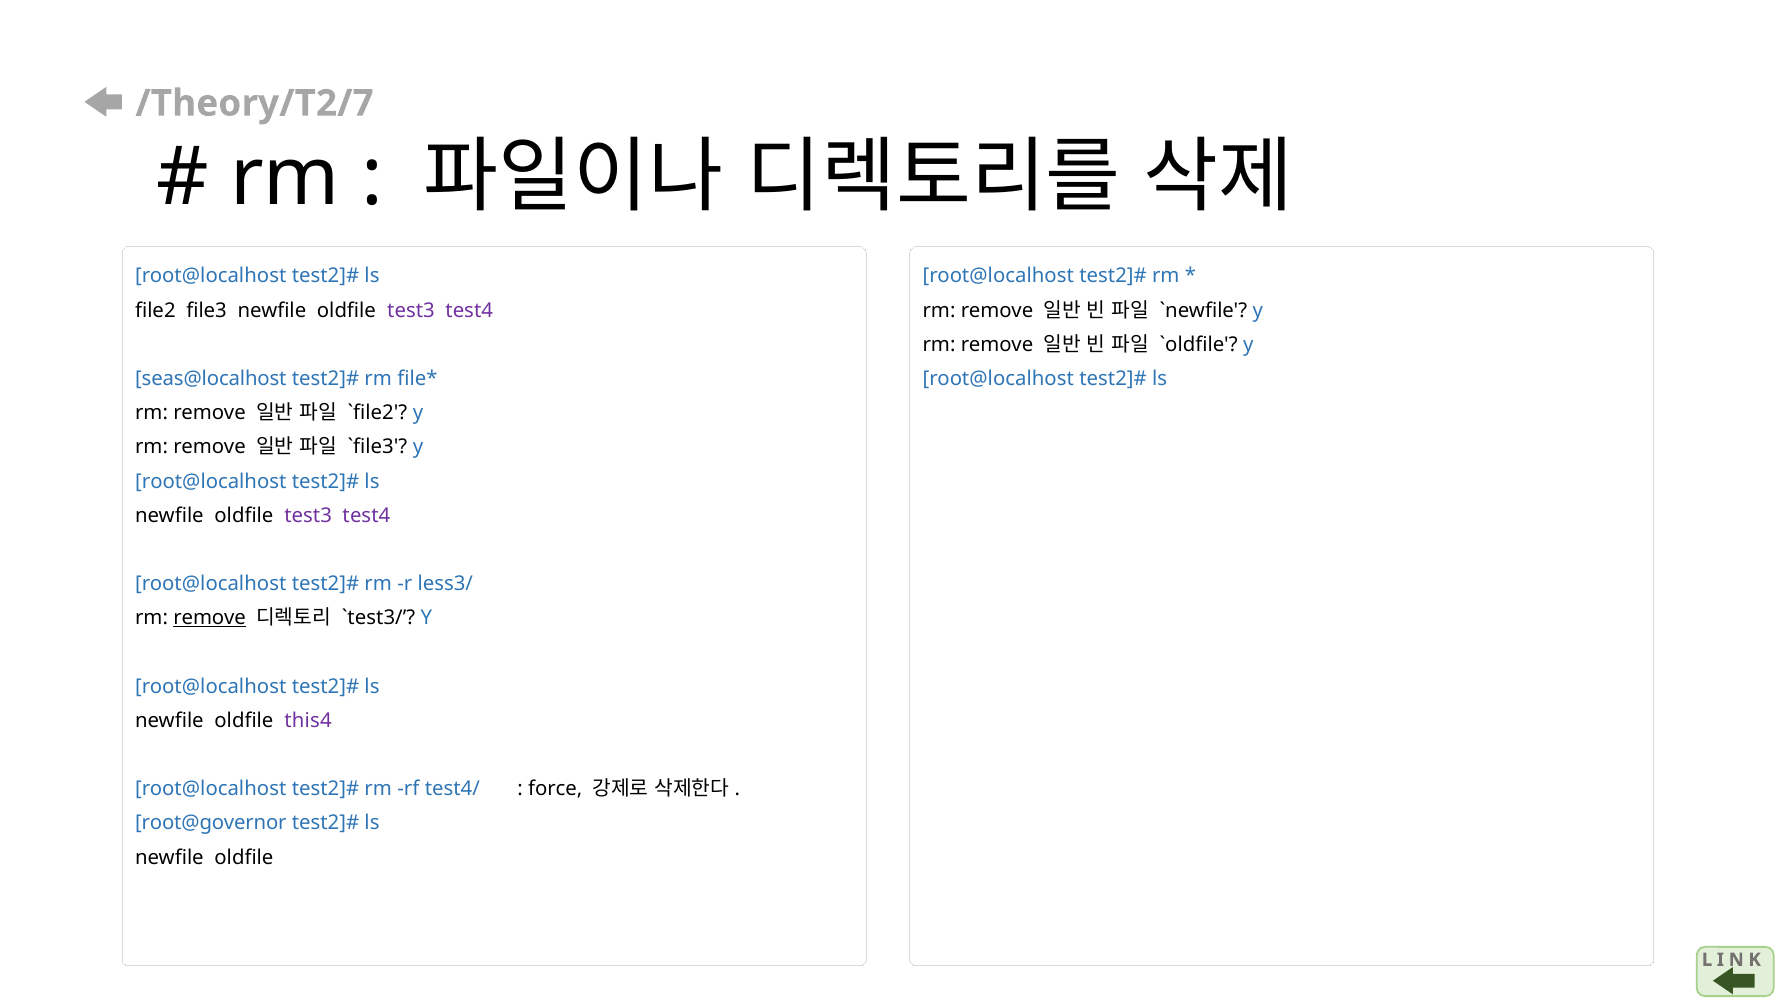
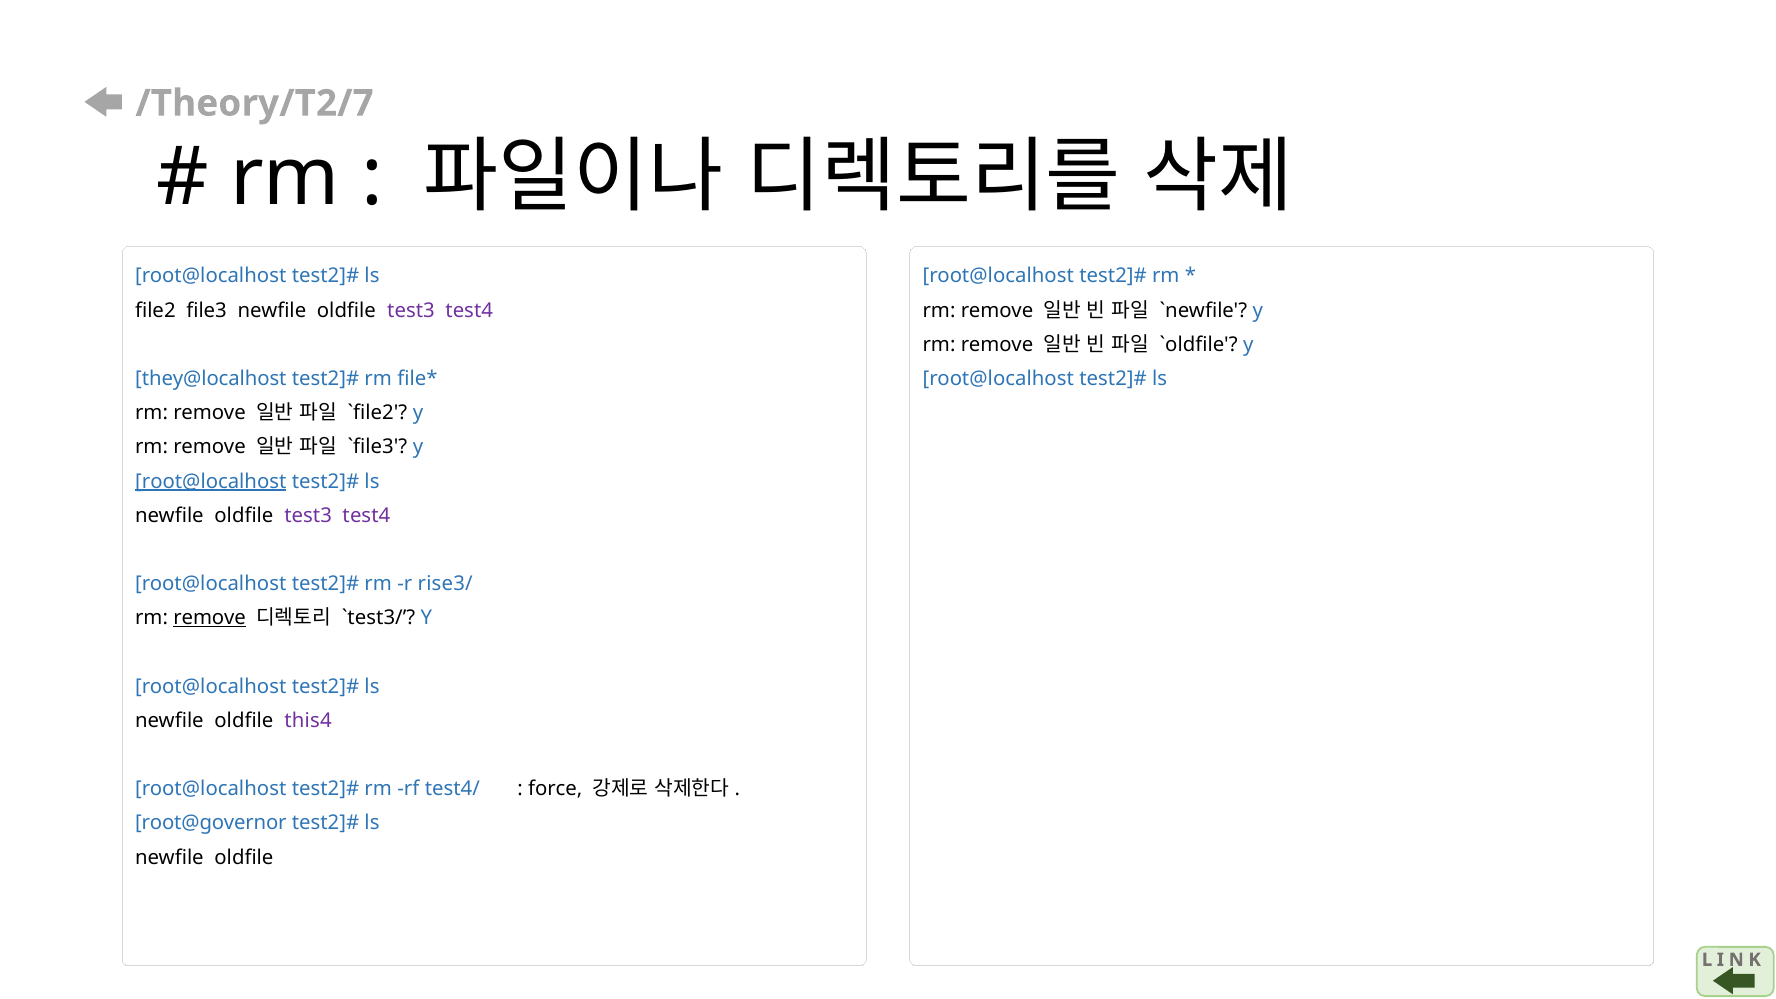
seas@localhost: seas@localhost -> they@localhost
root@localhost at (211, 481) underline: none -> present
less3/: less3/ -> rise3/
